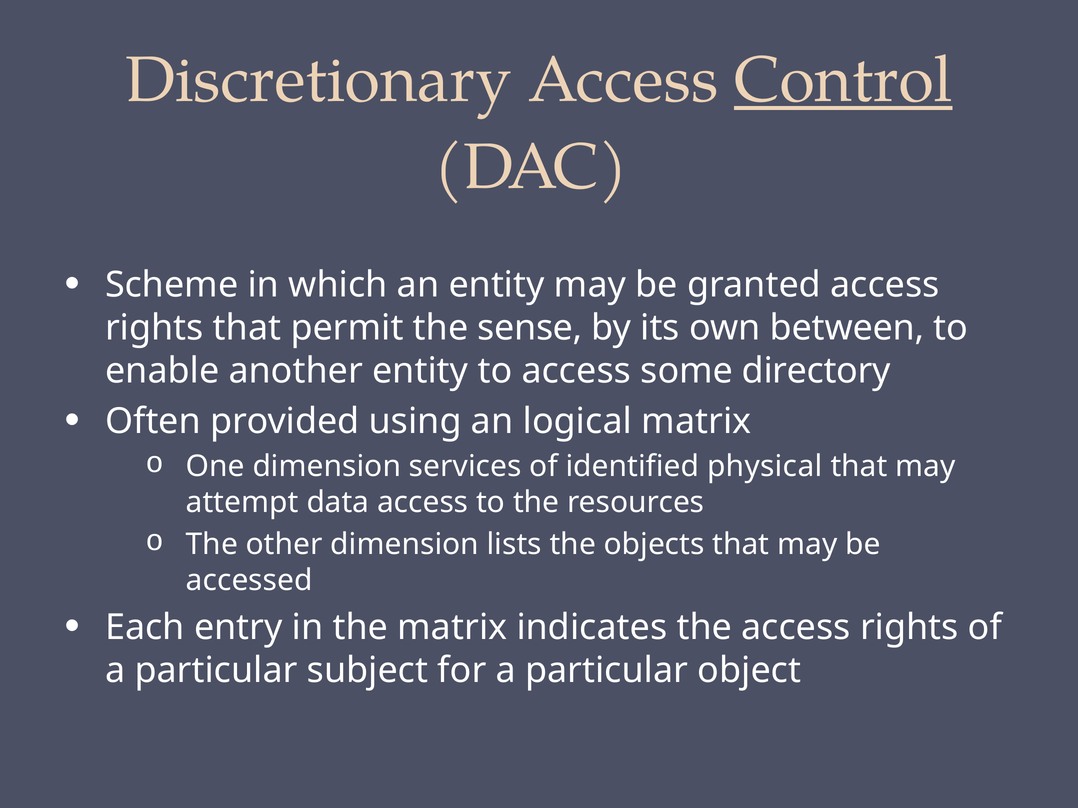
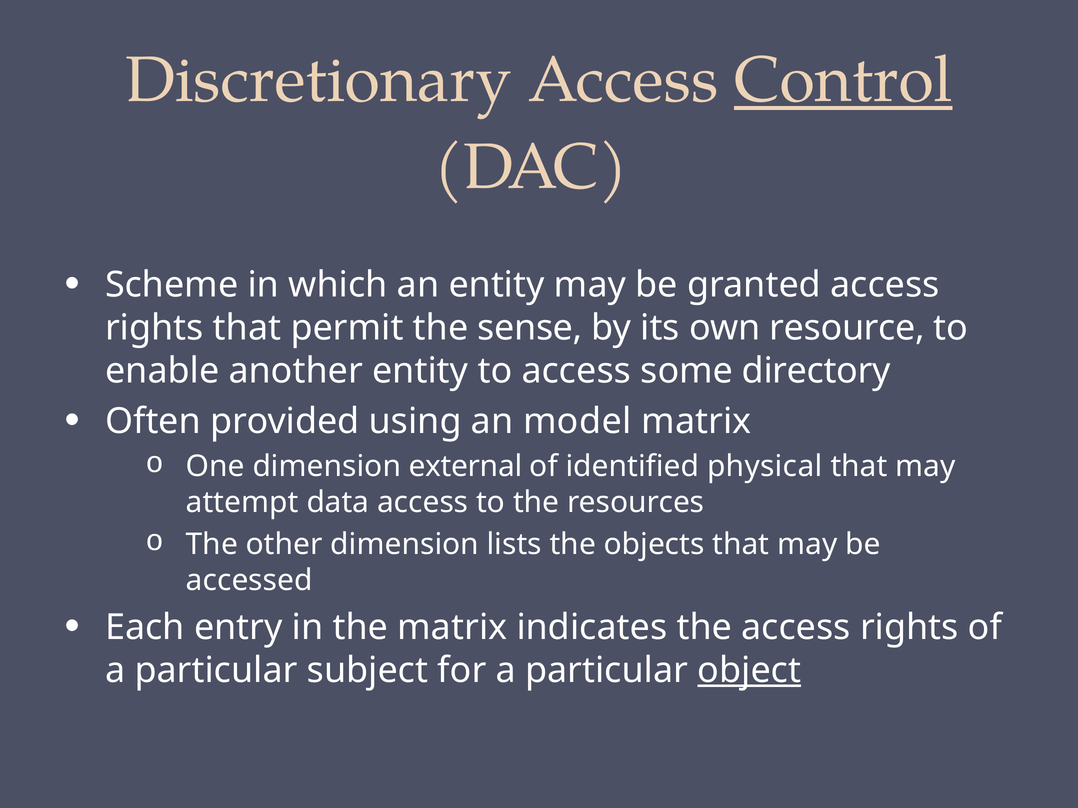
between: between -> resource
logical: logical -> model
services: services -> external
object underline: none -> present
